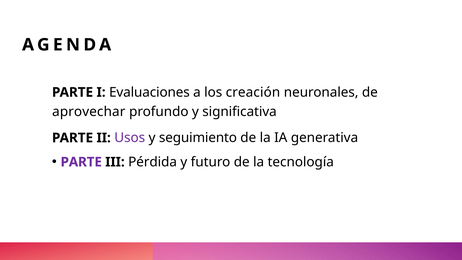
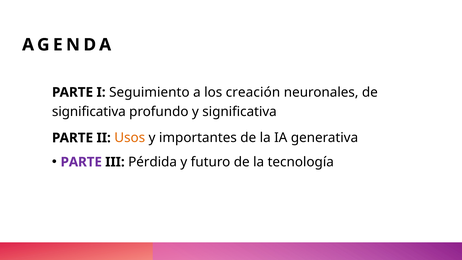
Evaluaciones: Evaluaciones -> Seguimiento
aprovechar at (89, 112): aprovechar -> significativa
Usos colour: purple -> orange
seguimiento: seguimiento -> importantes
